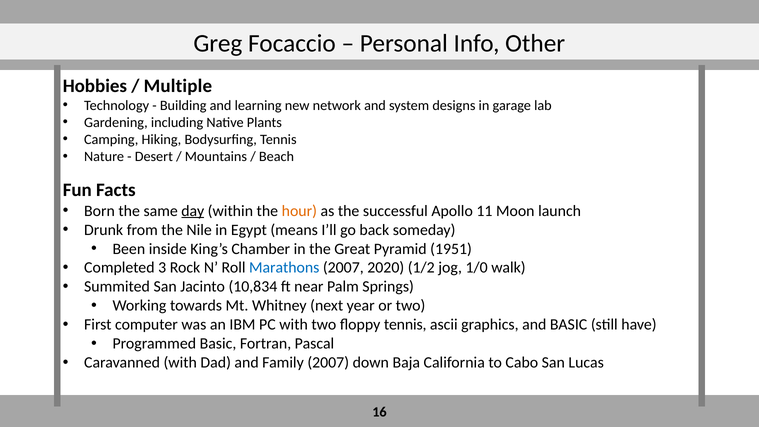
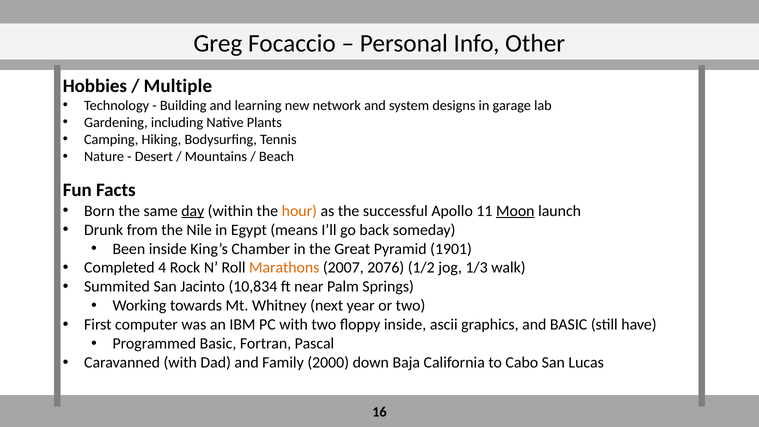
Moon underline: none -> present
1951: 1951 -> 1901
3: 3 -> 4
Marathons colour: blue -> orange
2020: 2020 -> 2076
1/0: 1/0 -> 1/3
floppy tennis: tennis -> inside
Family 2007: 2007 -> 2000
